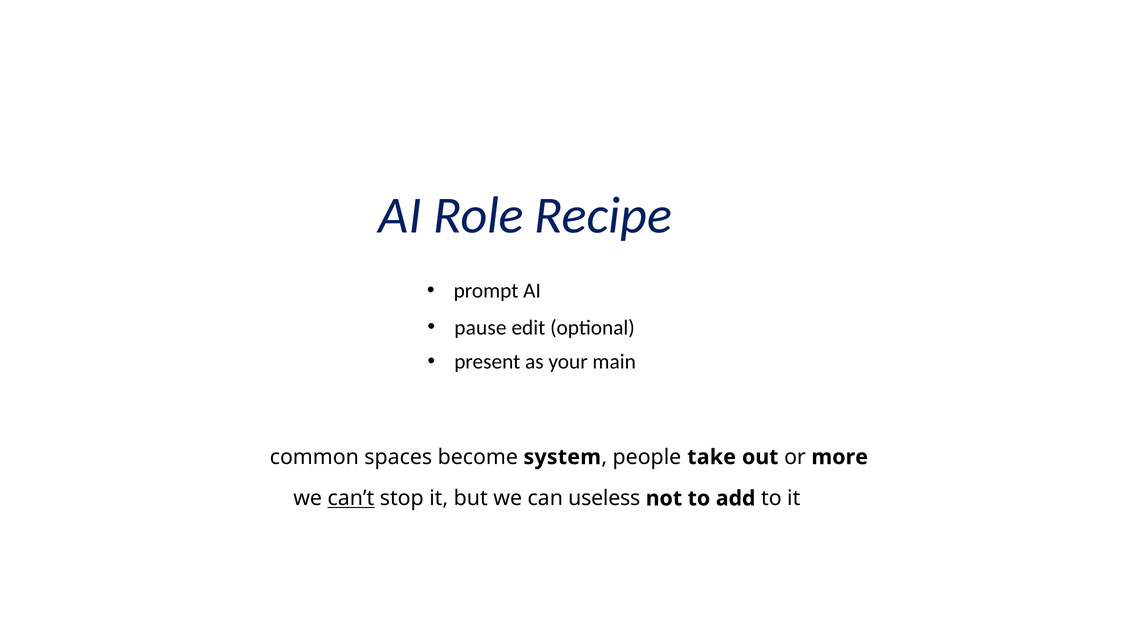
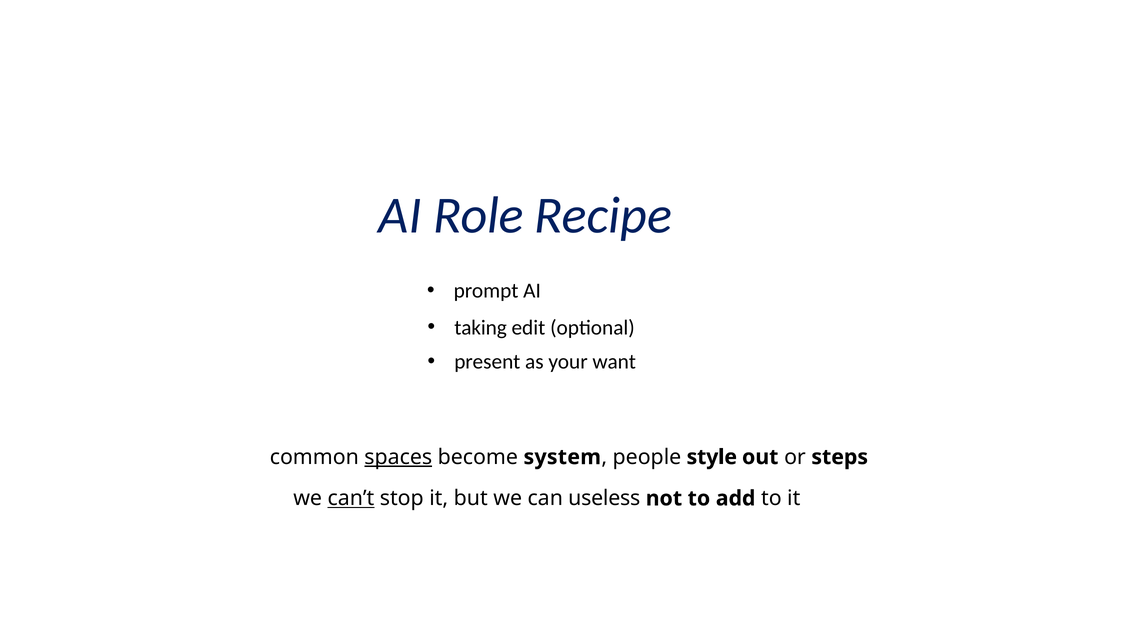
pause: pause -> taking
main: main -> want
spaces underline: none -> present
take: take -> style
more: more -> steps
